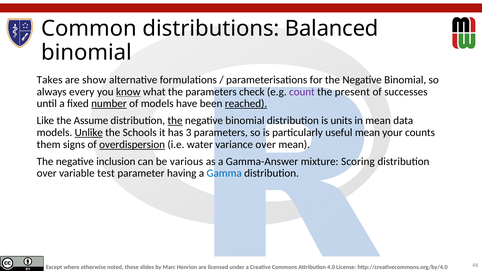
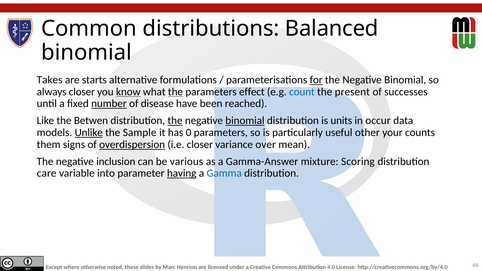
show: show -> starts
for underline: none -> present
always every: every -> closer
the at (175, 92) underline: none -> present
check: check -> effect
count colour: purple -> blue
of models: models -> disease
reached underline: present -> none
Assume: Assume -> Betwen
binomial at (245, 121) underline: none -> present
in mean: mean -> occur
Schools: Schools -> Sample
3: 3 -> 0
useful mean: mean -> other
i.e water: water -> closer
over at (47, 173): over -> care
test: test -> into
having underline: none -> present
